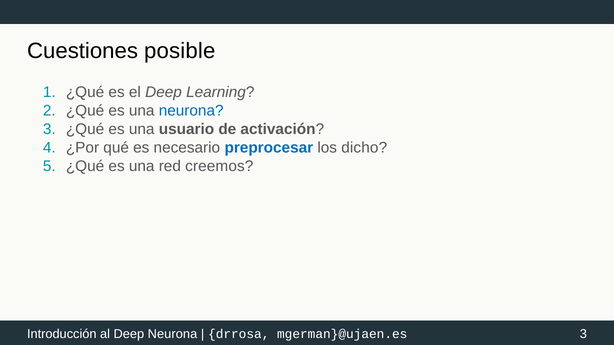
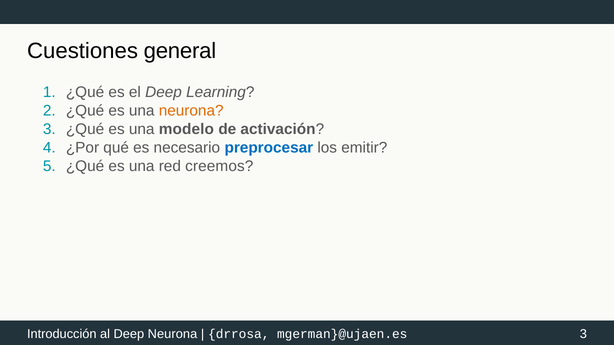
posible: posible -> general
neurona at (191, 111) colour: blue -> orange
usuario: usuario -> modelo
dicho: dicho -> emitir
